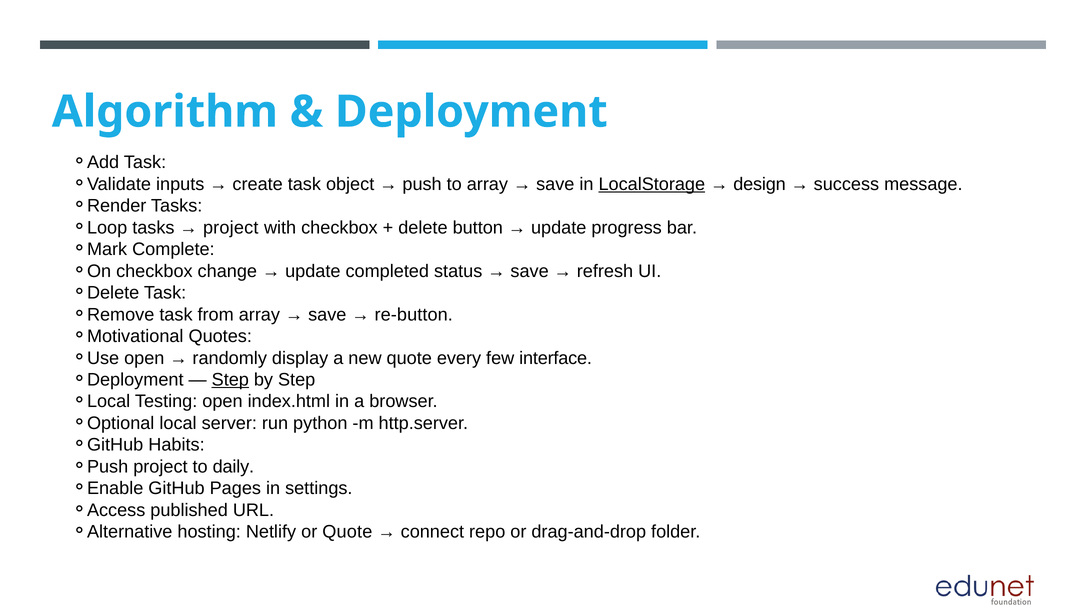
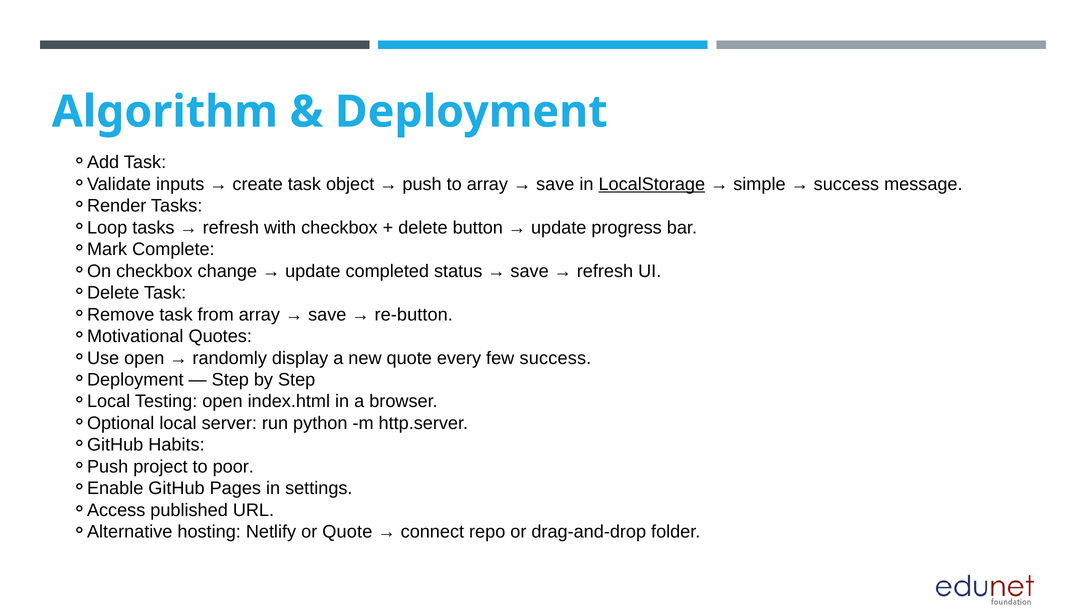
design: design -> simple
project at (231, 228): project -> refresh
few interface: interface -> success
Step at (230, 380) underline: present -> none
daily: daily -> poor
